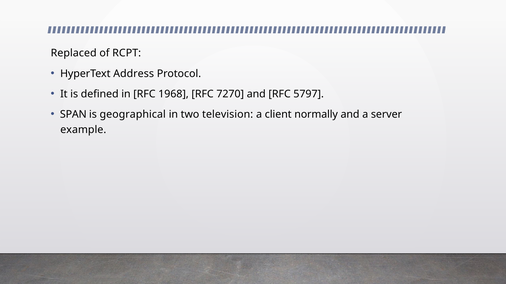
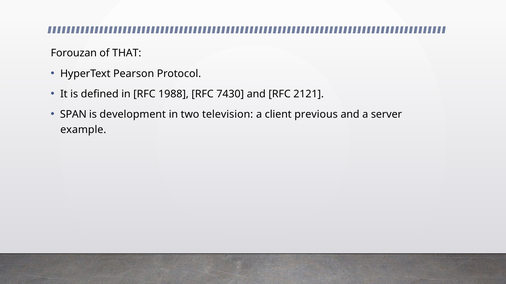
Replaced: Replaced -> Forouzan
RCPT: RCPT -> THAT
Address: Address -> Pearson
1968: 1968 -> 1988
7270: 7270 -> 7430
5797: 5797 -> 2121
geographical: geographical -> development
normally: normally -> previous
